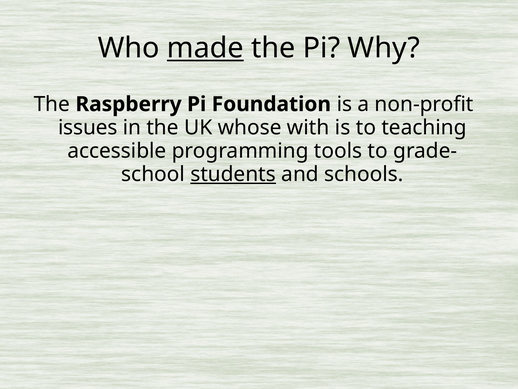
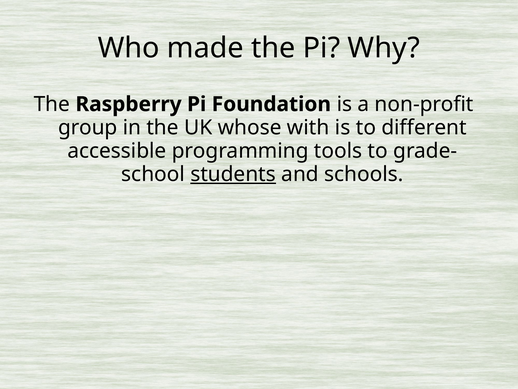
made underline: present -> none
issues: issues -> group
teaching: teaching -> different
